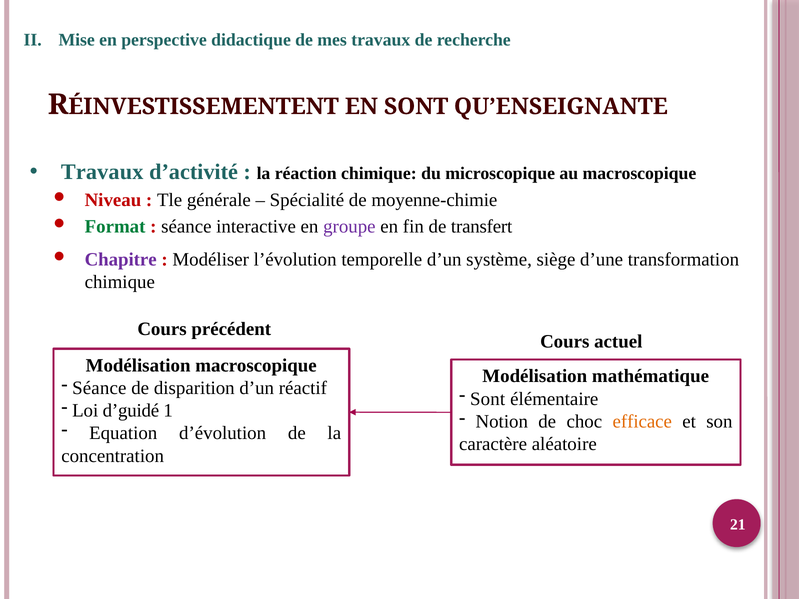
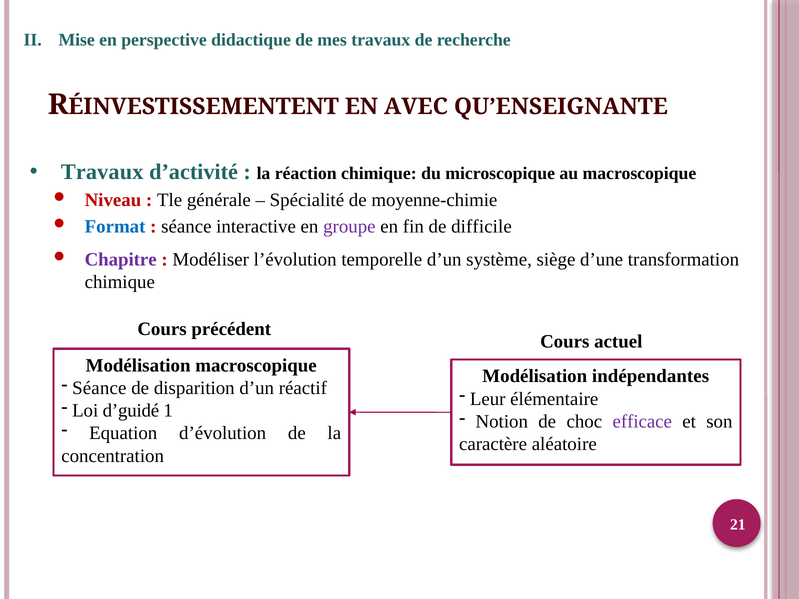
EN SONT: SONT -> AVEC
Format colour: green -> blue
transfert: transfert -> difficile
mathématique: mathématique -> indépendantes
Sont at (488, 399): Sont -> Leur
efficace colour: orange -> purple
